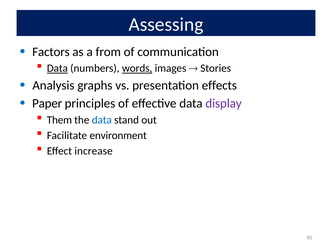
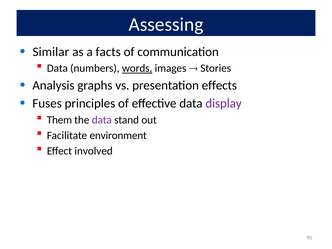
Factors: Factors -> Similar
from: from -> facts
Data at (57, 68) underline: present -> none
Paper: Paper -> Fuses
data at (102, 120) colour: blue -> purple
increase: increase -> involved
